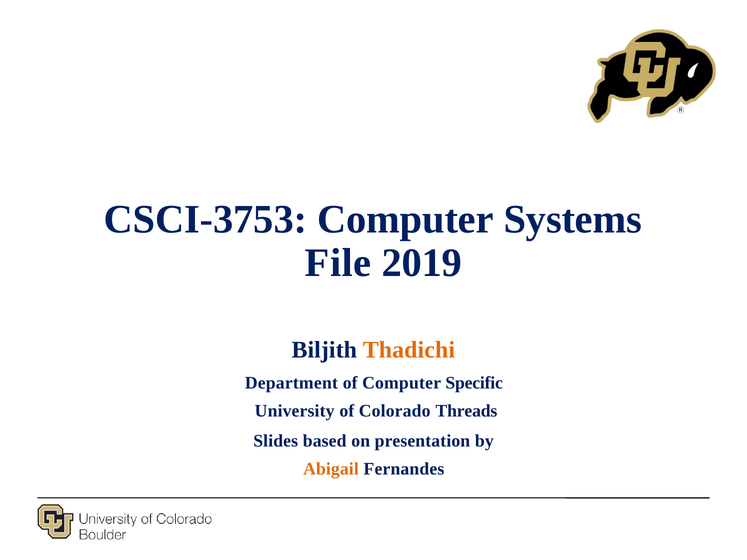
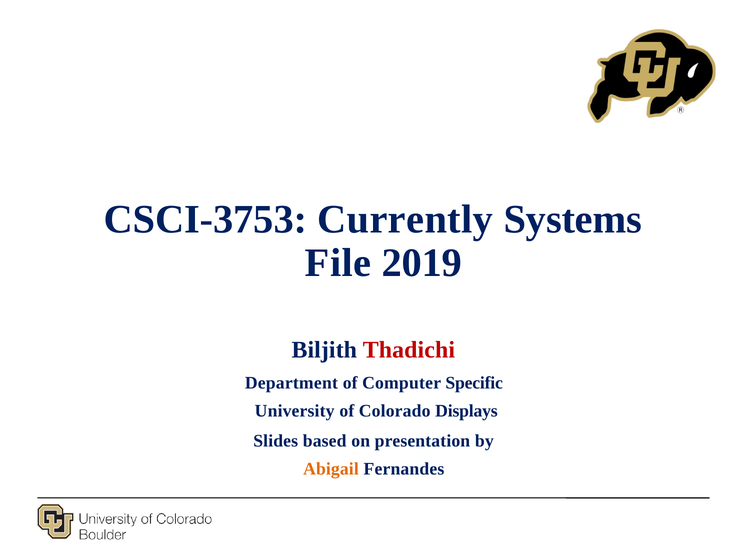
CSCI-3753 Computer: Computer -> Currently
Thadichi colour: orange -> red
Threads: Threads -> Displays
